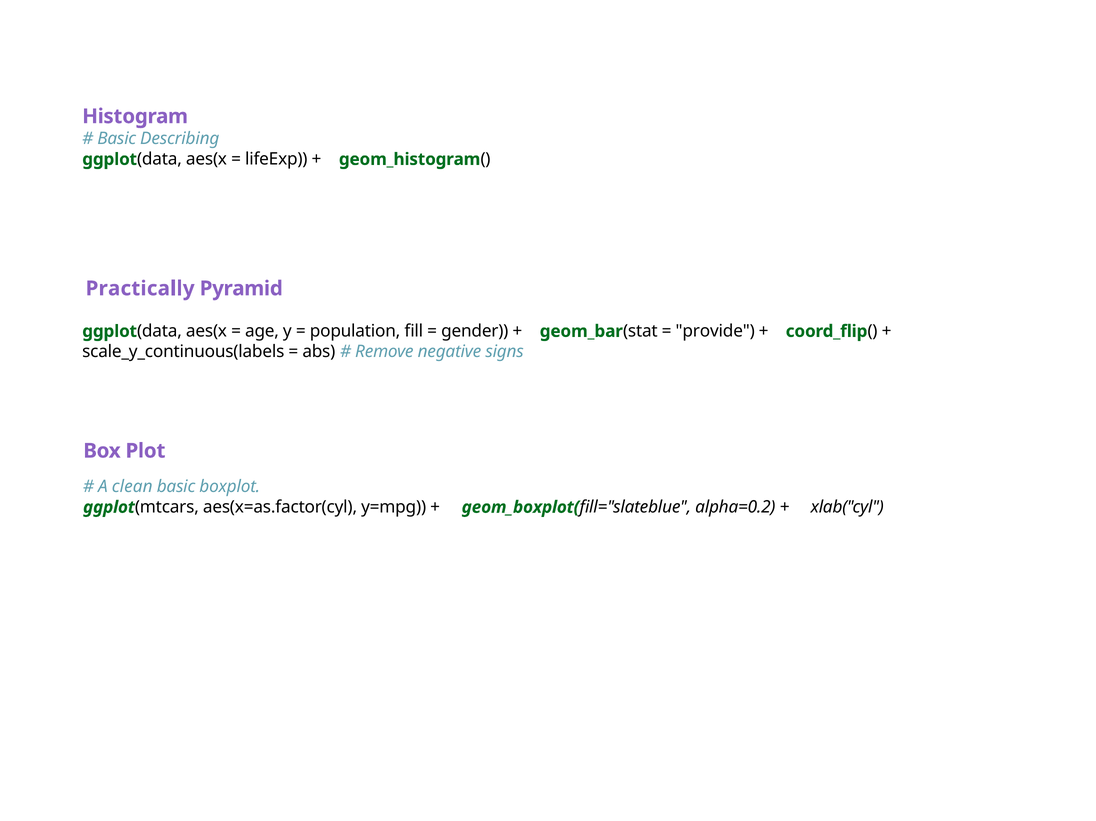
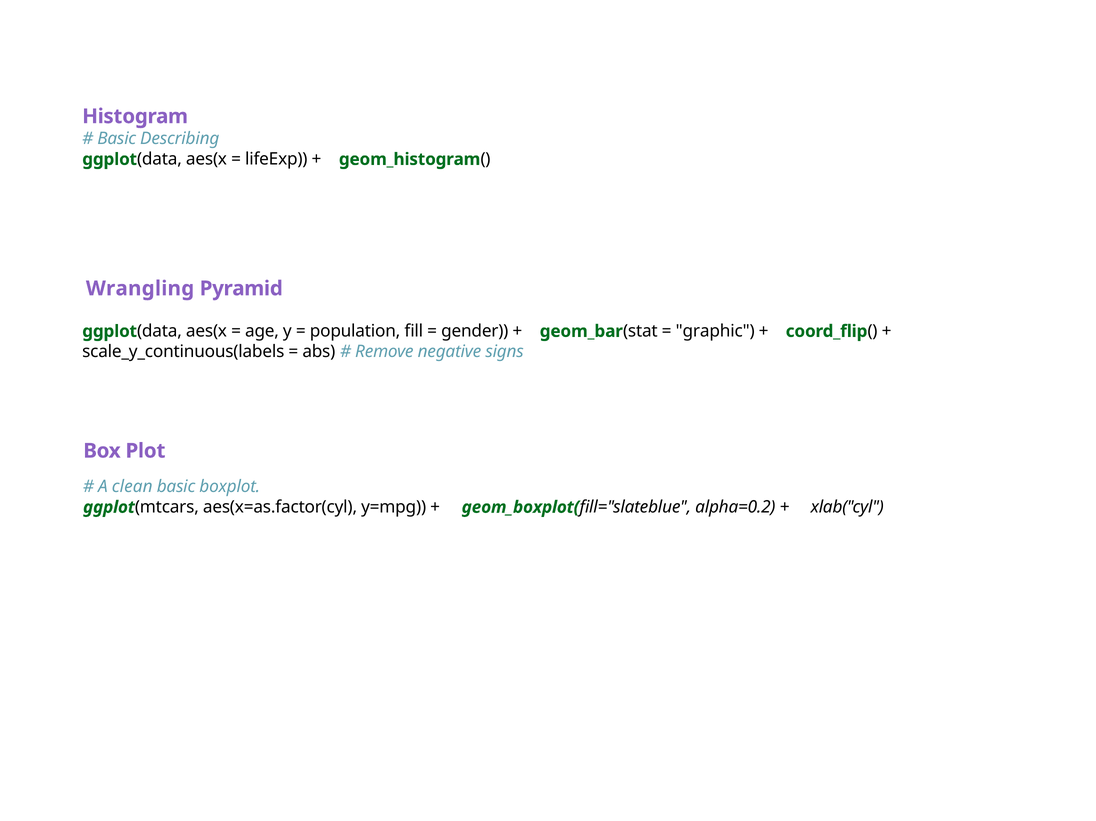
Practically: Practically -> Wrangling
provide: provide -> graphic
